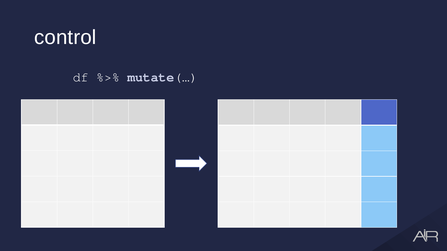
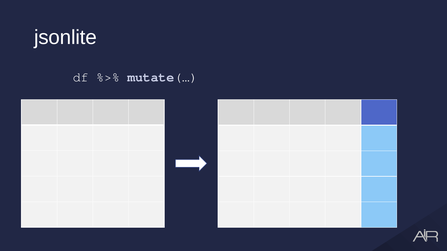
control: control -> jsonlite
